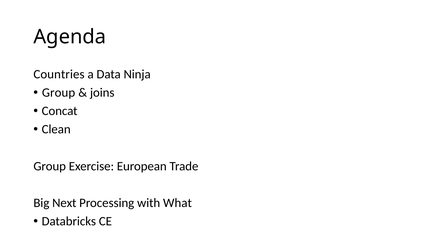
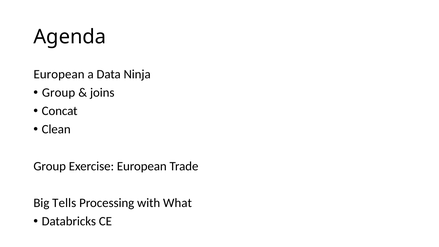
Countries at (59, 74): Countries -> European
Next: Next -> Tells
